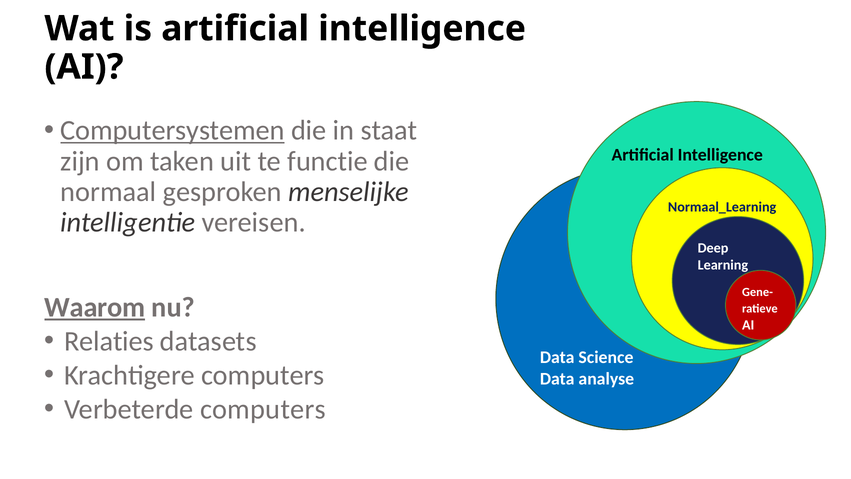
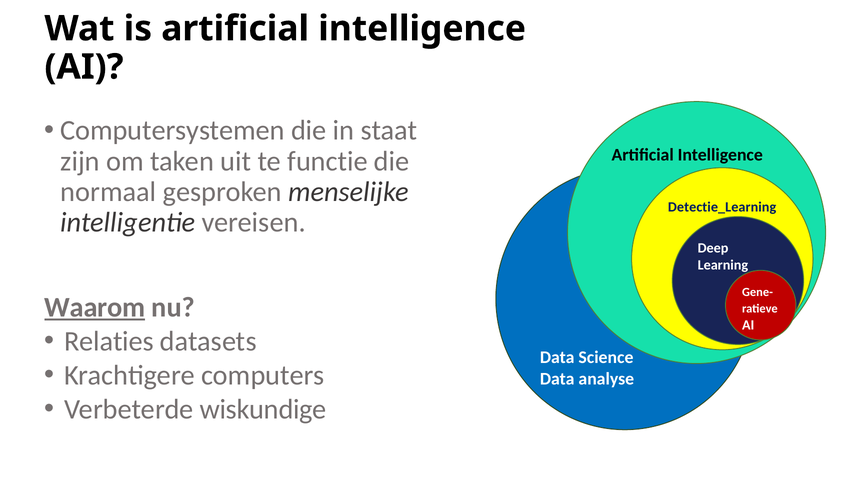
Computersystemen underline: present -> none
Normaal_Learning: Normaal_Learning -> Detectie_Learning
Verbeterde computers: computers -> wiskundige
